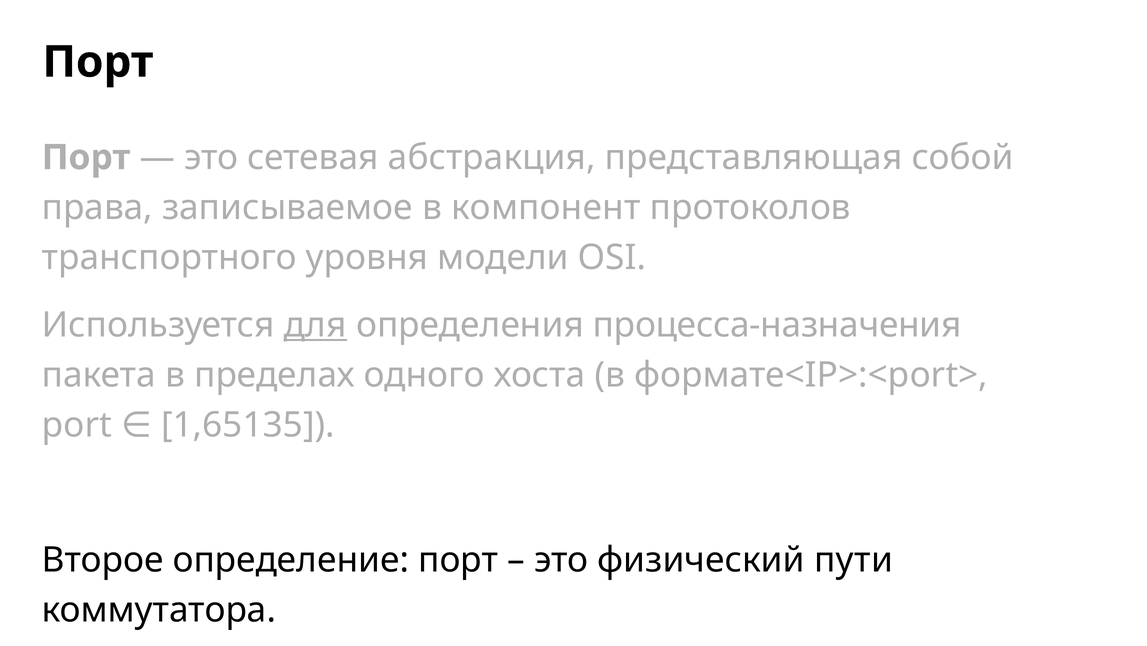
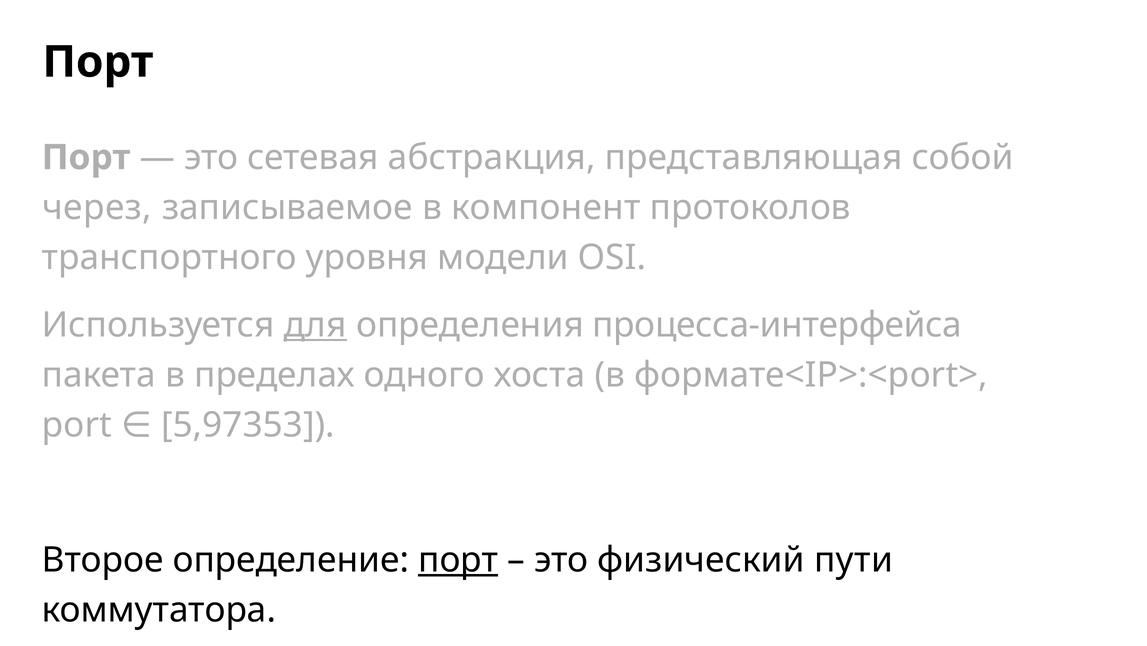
права: права -> через
процесса-назначения: процесса-назначения -> процесса-интерфейса
1,65135: 1,65135 -> 5,97353
порт at (458, 561) underline: none -> present
